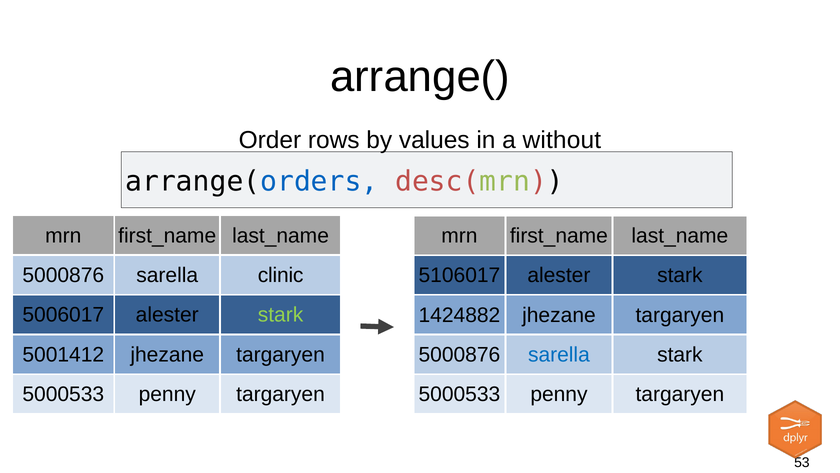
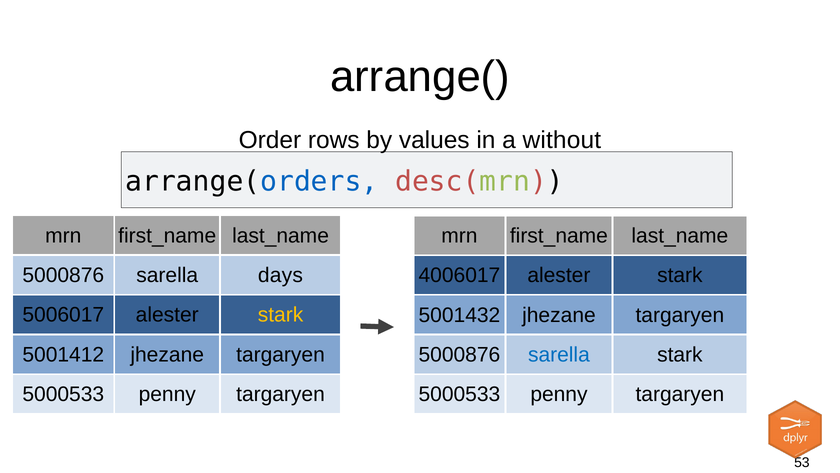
clinic: clinic -> days
5106017: 5106017 -> 4006017
stark at (281, 315) colour: light green -> yellow
1424882: 1424882 -> 5001432
